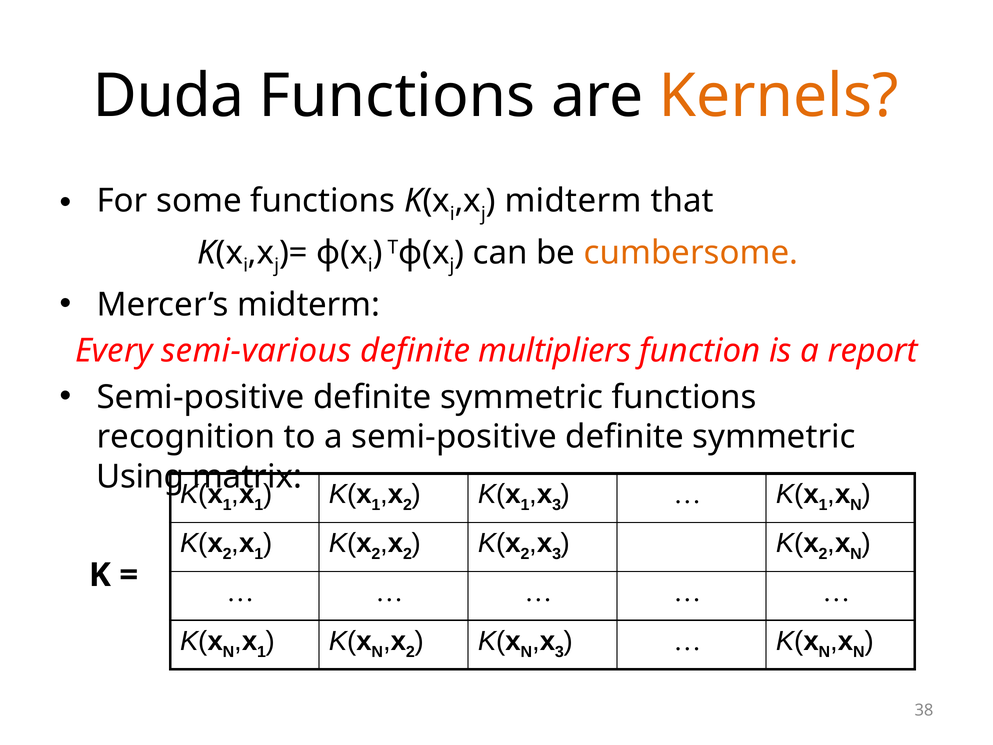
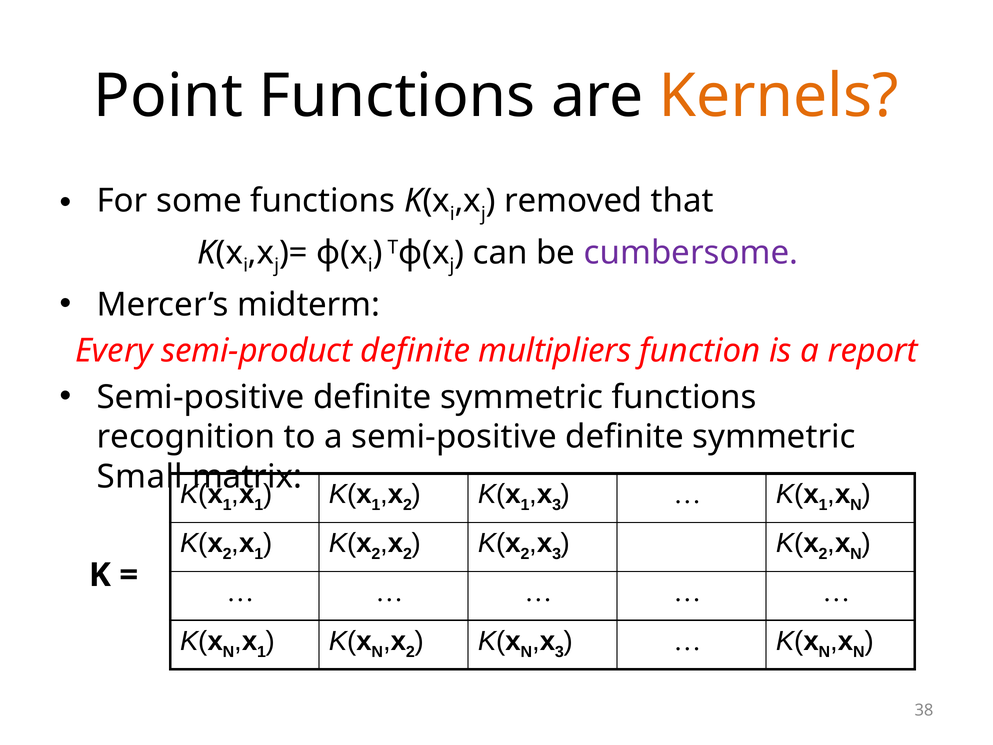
Duda: Duda -> Point
midterm at (573, 201): midterm -> removed
cumbersome colour: orange -> purple
semi-various: semi-various -> semi-product
Using: Using -> Small
